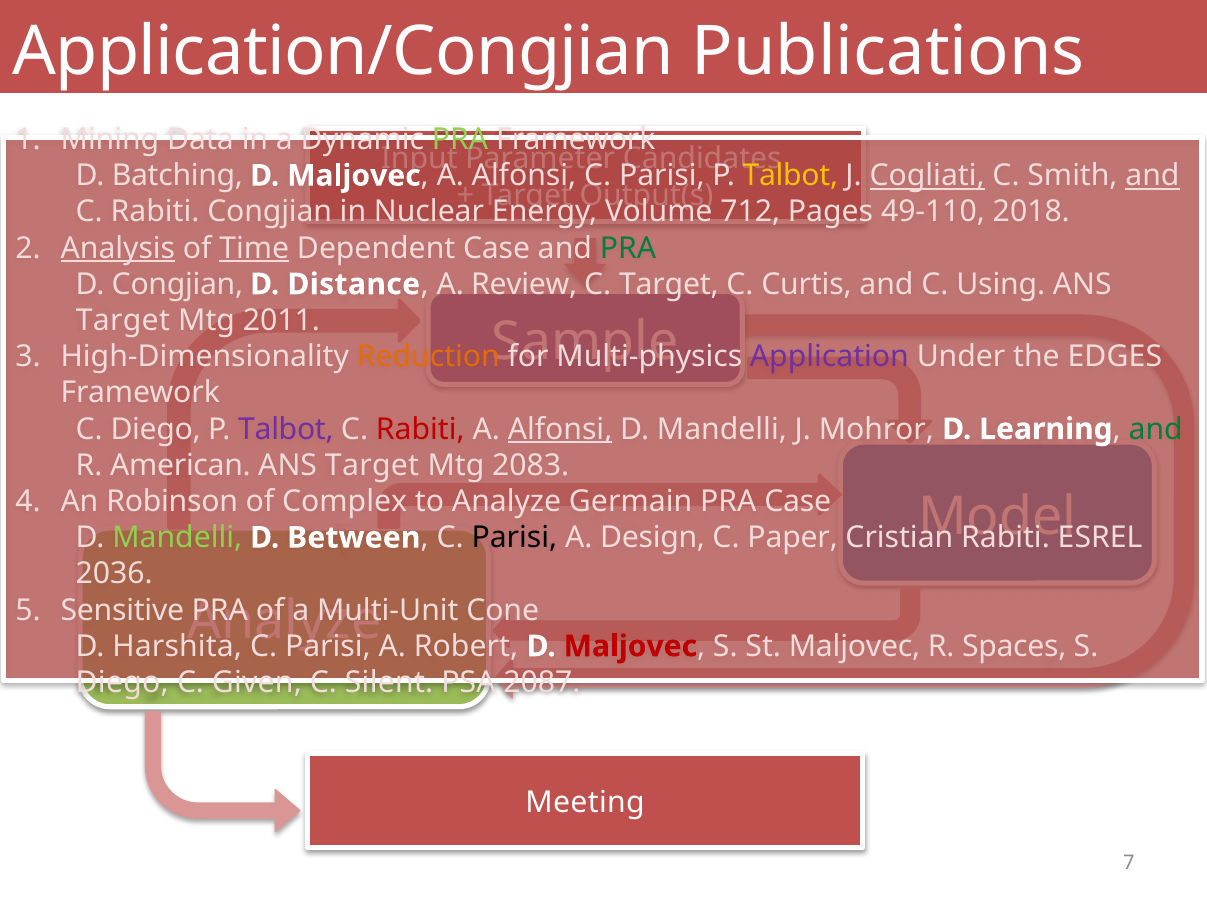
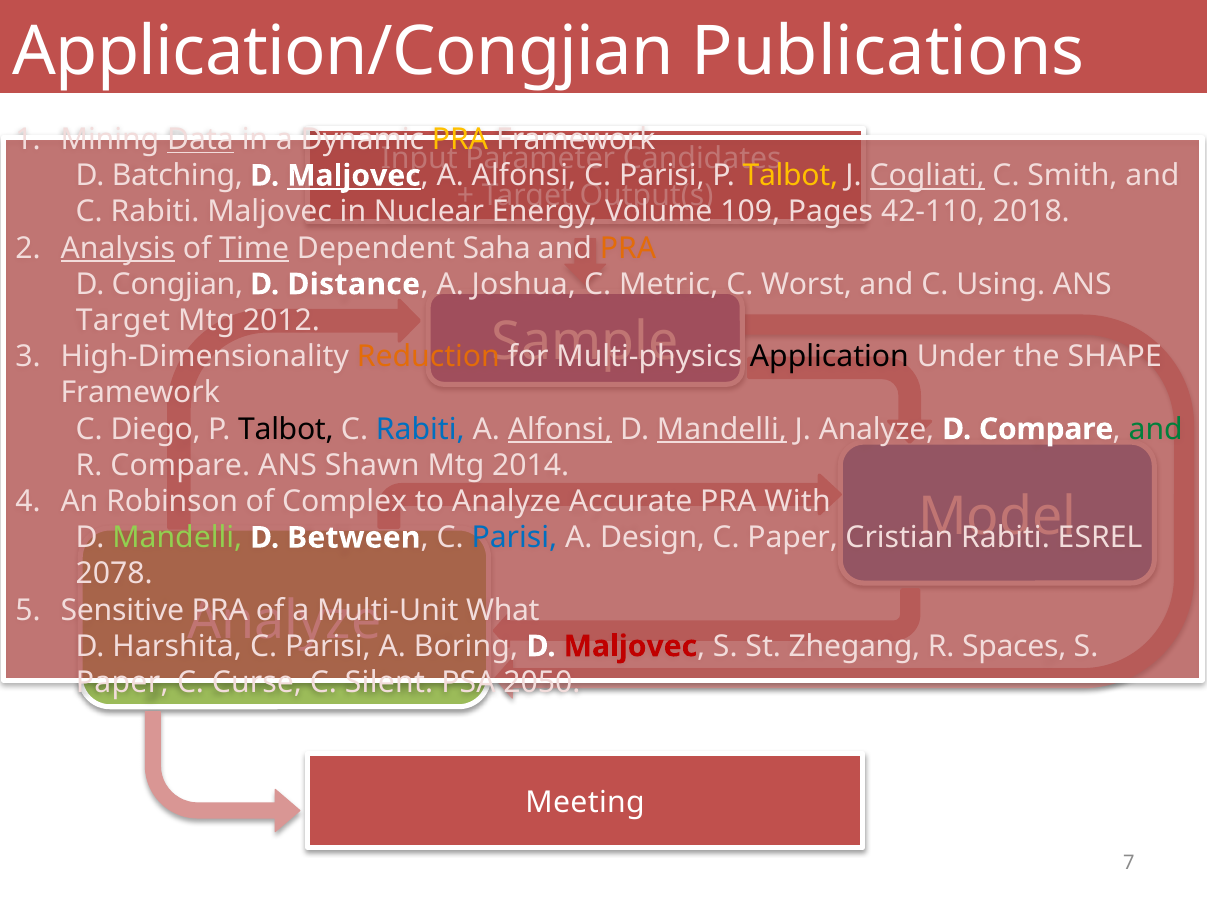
Data underline: none -> present
PRA at (460, 140) colour: light green -> yellow
Maljovec at (354, 176) underline: none -> present
and at (1152, 176) underline: present -> none
Rabiti Congjian: Congjian -> Maljovec
712: 712 -> 109
49-110: 49-110 -> 42-110
Dependent Case: Case -> Saha
PRA at (628, 248) colour: green -> orange
Review: Review -> Joshua
C Target: Target -> Metric
Curtis: Curtis -> Worst
2011: 2011 -> 2012
Application colour: purple -> black
EDGES: EDGES -> SHAPE
Talbot at (286, 429) colour: purple -> black
Rabiti at (420, 429) colour: red -> blue
Mandelli at (722, 429) underline: none -> present
J Mohror: Mohror -> Analyze
D Learning: Learning -> Compare
R American: American -> Compare
Target at (372, 465): Target -> Shawn
2083: 2083 -> 2014
Germain: Germain -> Accurate
PRA Case: Case -> With
Parisi at (514, 538) colour: black -> blue
2036: 2036 -> 2078
Cone: Cone -> What
Robert: Robert -> Boring
St Maljovec: Maljovec -> Zhegang
Diego at (122, 683): Diego -> Paper
Given: Given -> Curse
2087: 2087 -> 2050
